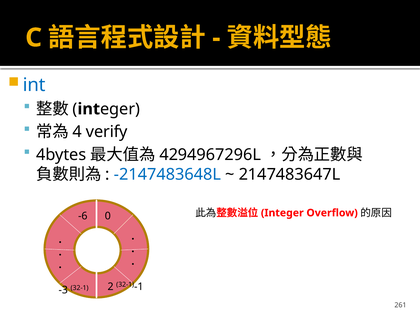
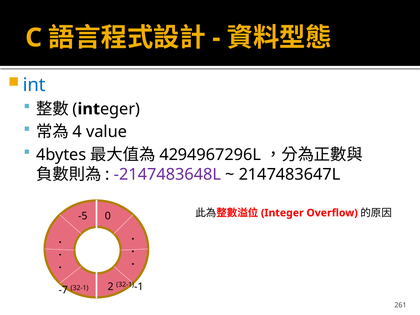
verify: verify -> value
-2147483648L colour: blue -> purple
-6: -6 -> -5
-3: -3 -> -7
